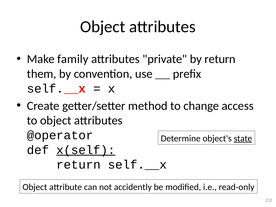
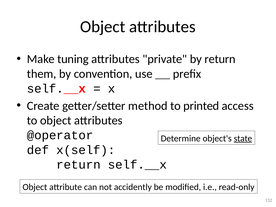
family: family -> tuning
change: change -> printed
x(self underline: present -> none
